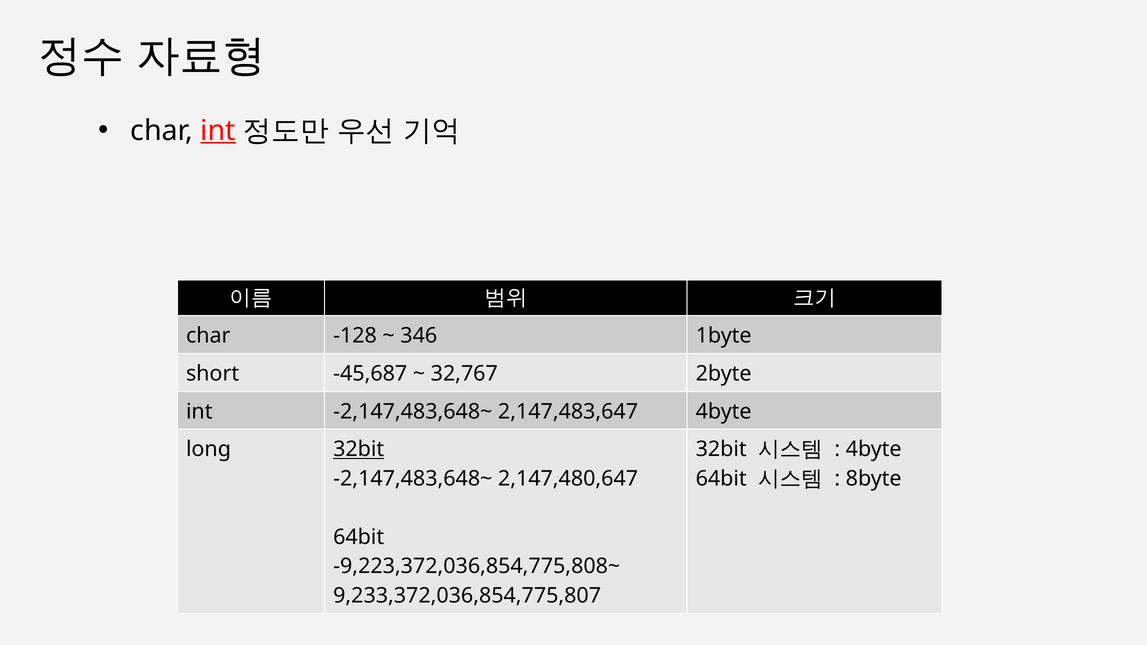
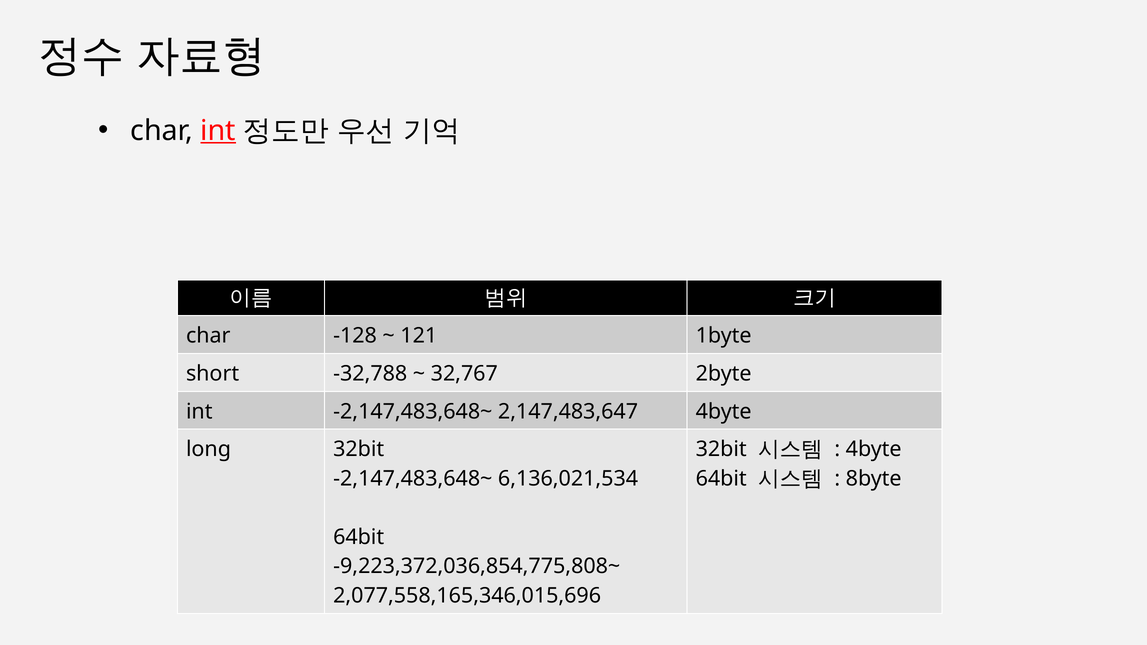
346: 346 -> 121
-45,687: -45,687 -> -32,788
32bit at (359, 449) underline: present -> none
2,147,480,647: 2,147,480,647 -> 6,136,021,534
9,233,372,036,854,775,807: 9,233,372,036,854,775,807 -> 2,077,558,165,346,015,696
